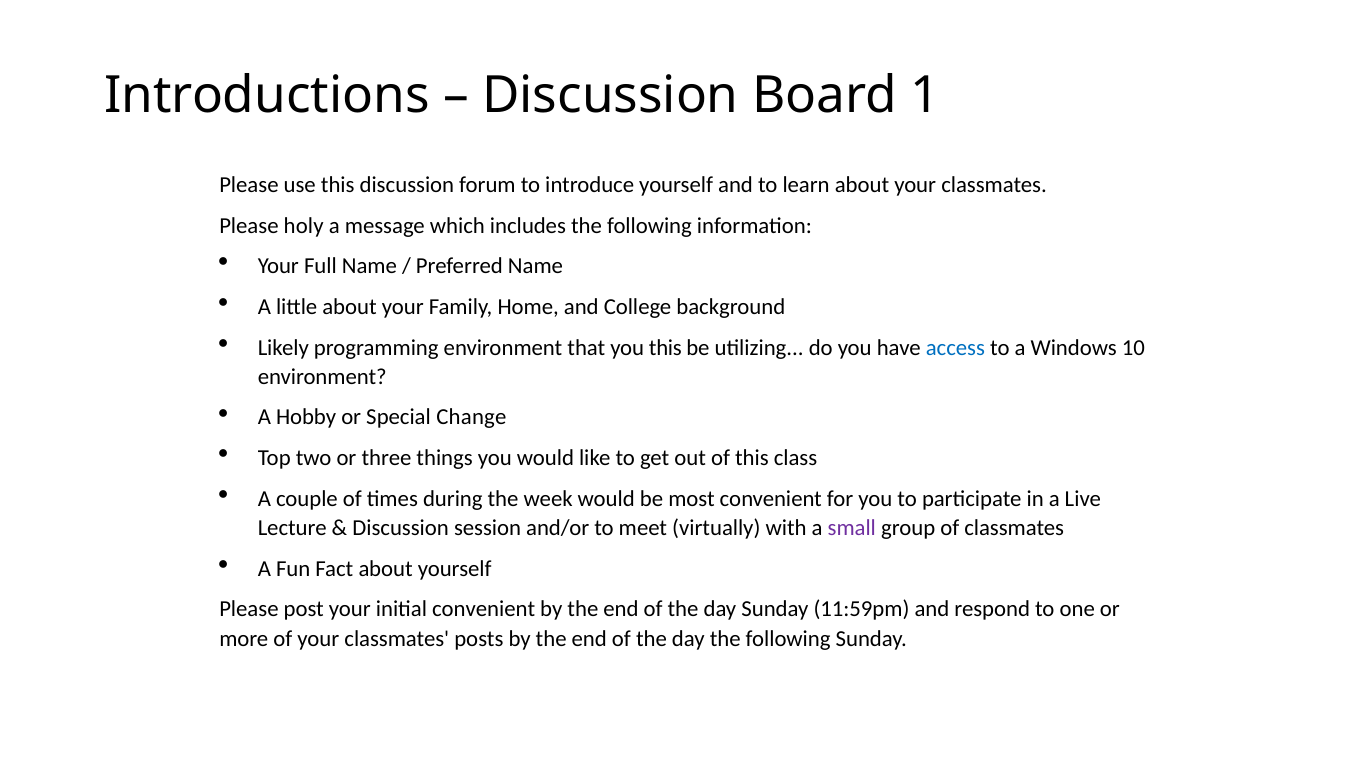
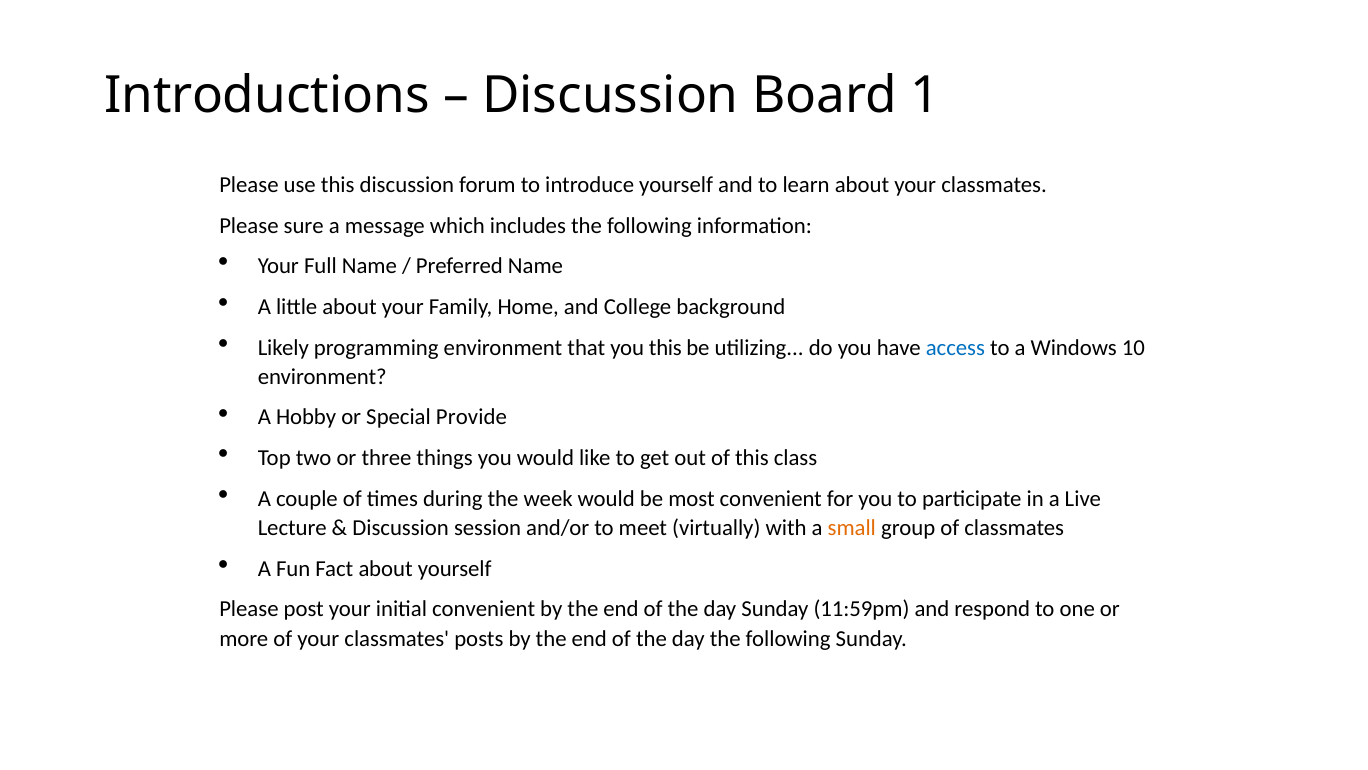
holy: holy -> sure
Change: Change -> Provide
small colour: purple -> orange
